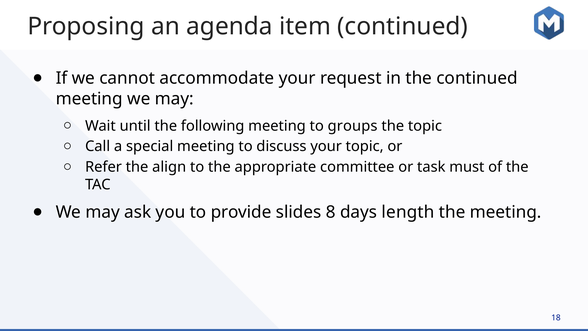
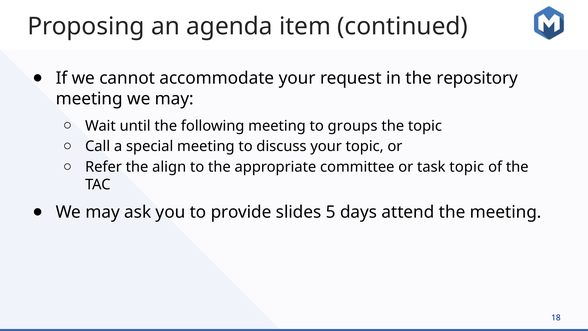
the continued: continued -> repository
task must: must -> topic
8: 8 -> 5
length: length -> attend
